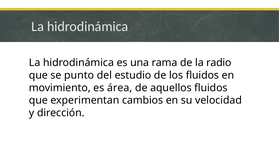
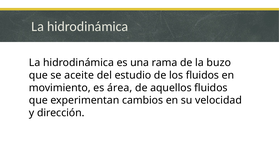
radio: radio -> buzo
punto: punto -> aceite
